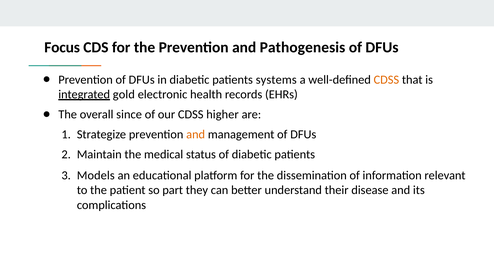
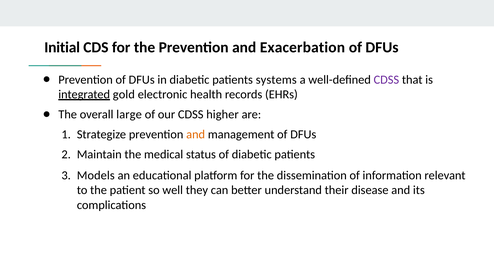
Focus: Focus -> Initial
Pathogenesis: Pathogenesis -> Exacerbation
CDSS at (386, 80) colour: orange -> purple
since: since -> large
part: part -> well
